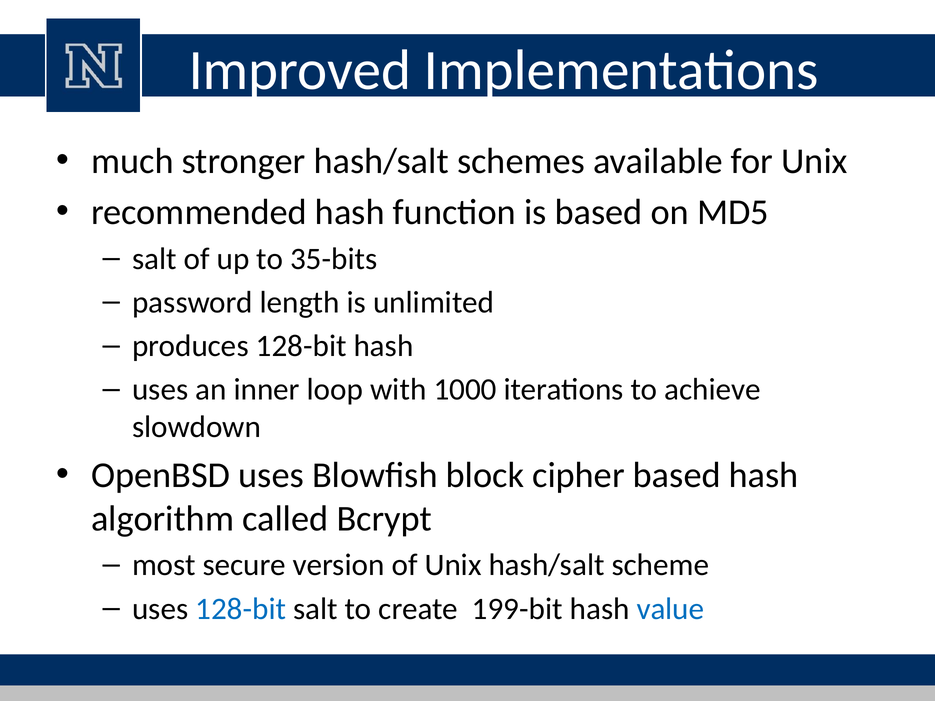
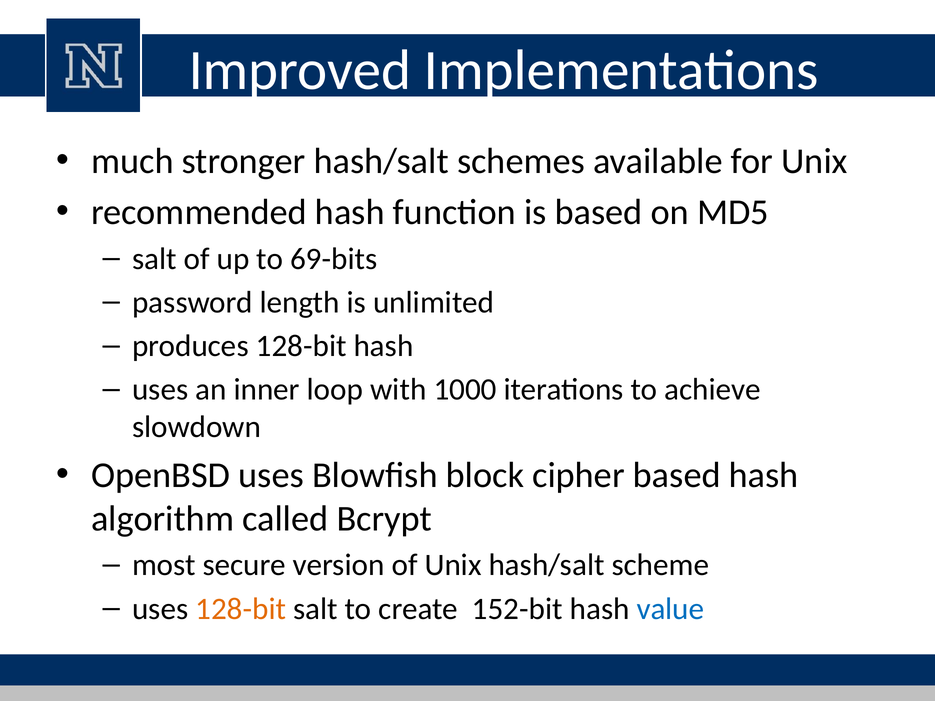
35-bits: 35-bits -> 69-bits
128-bit at (241, 609) colour: blue -> orange
199-bit: 199-bit -> 152-bit
